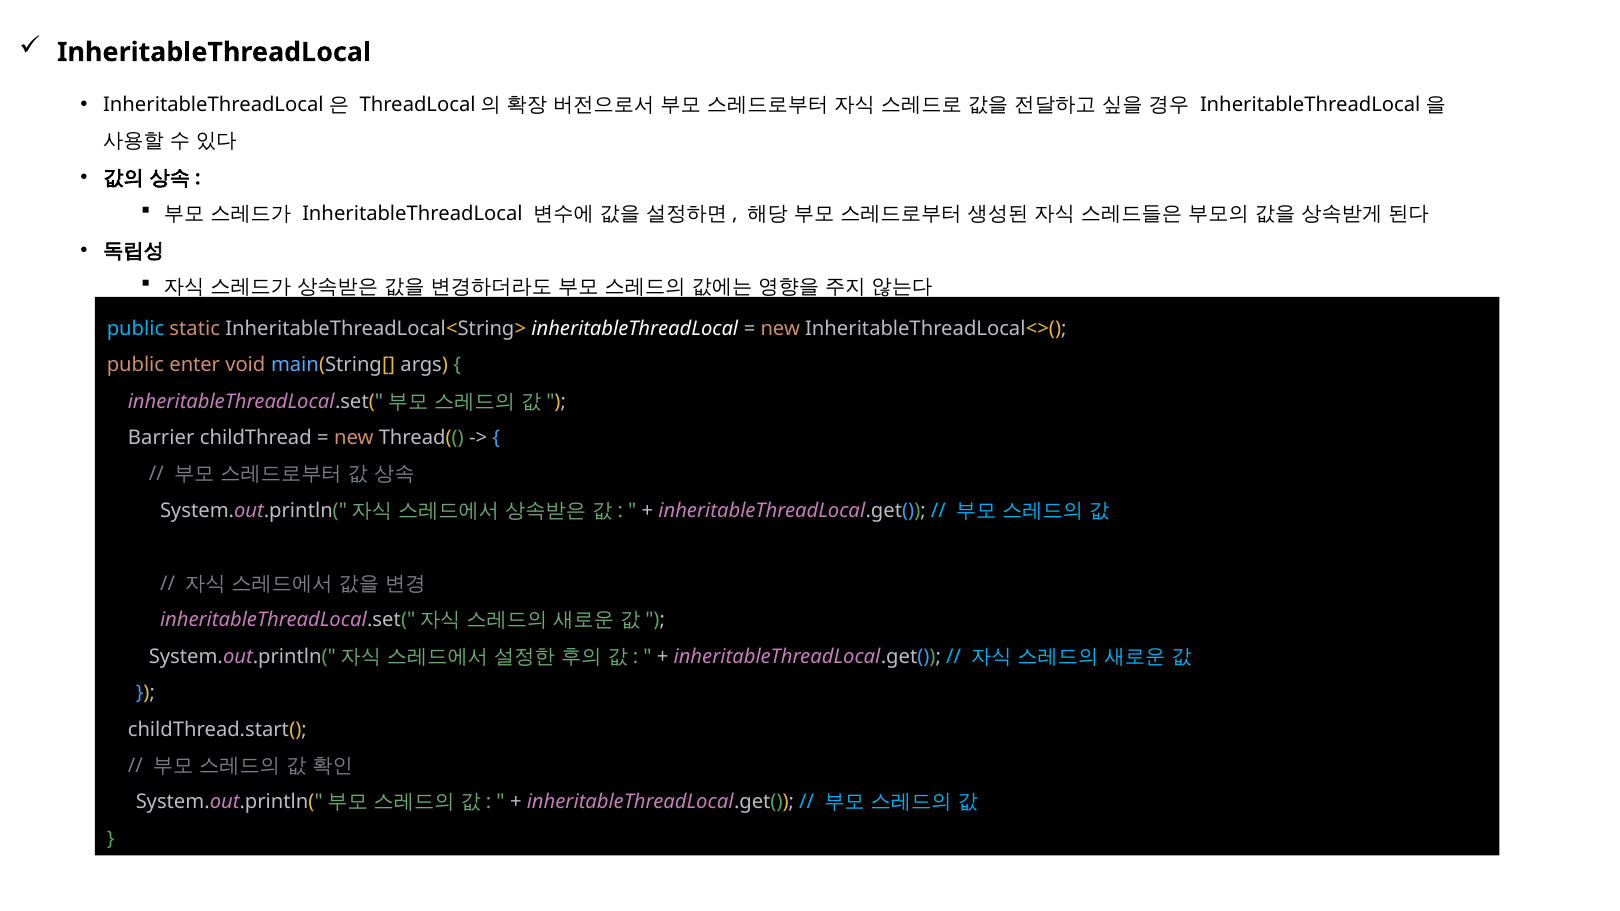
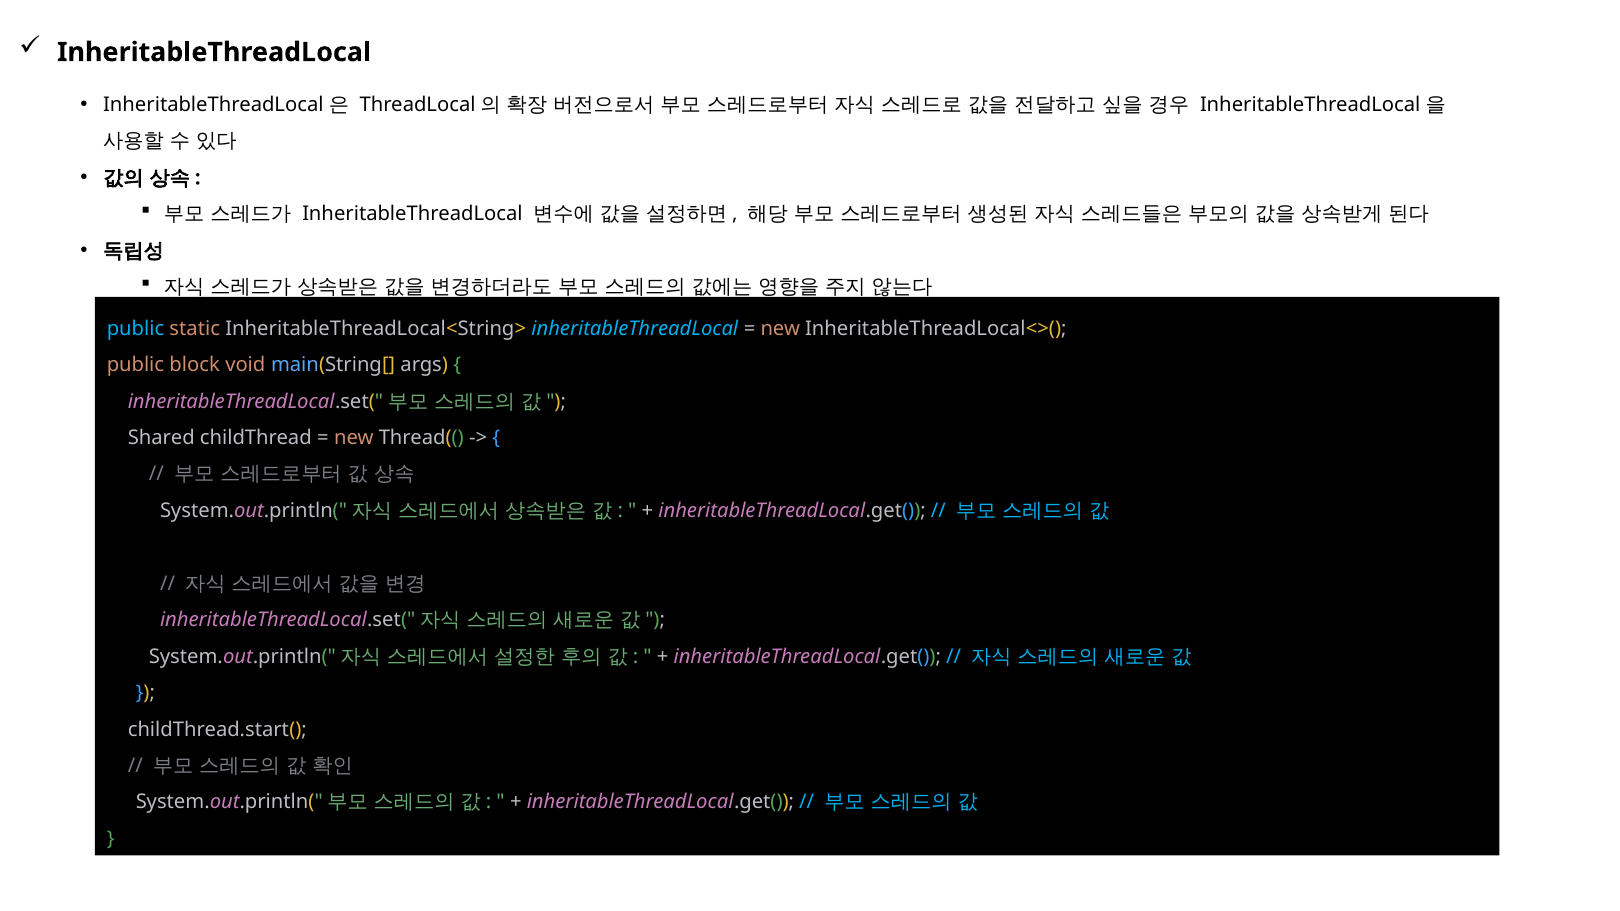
inheritableThreadLocal at (635, 329) colour: white -> light blue
enter: enter -> block
Barrier: Barrier -> Shared
